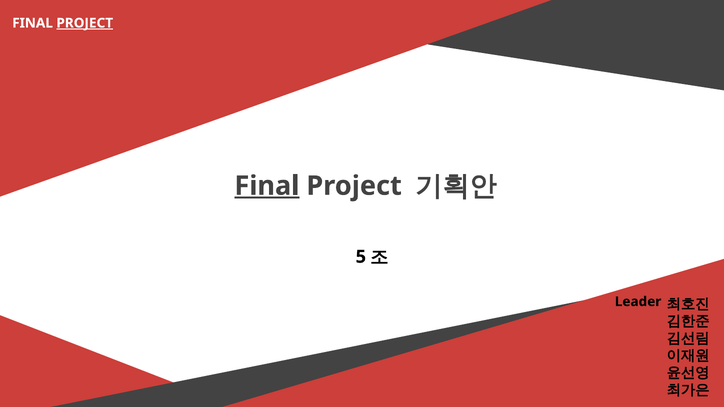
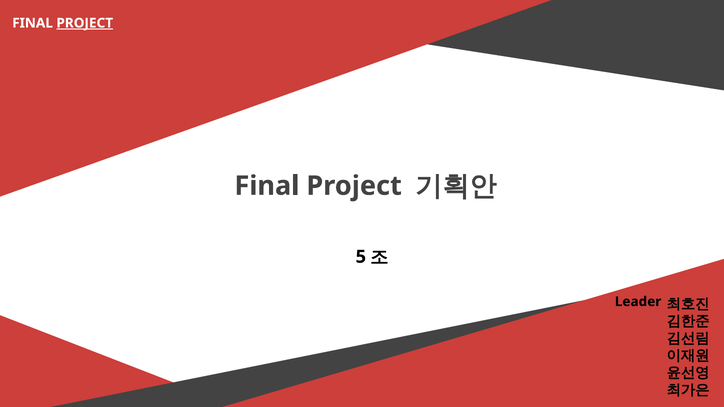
Final at (267, 186) underline: present -> none
